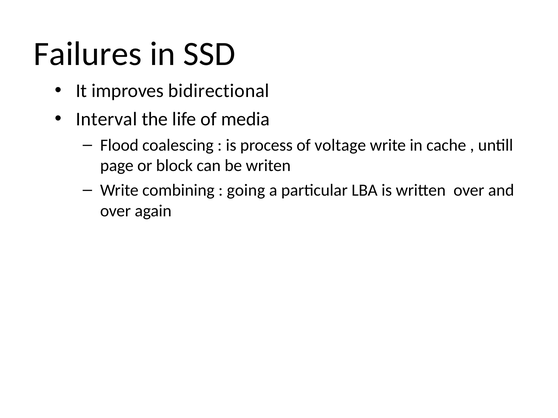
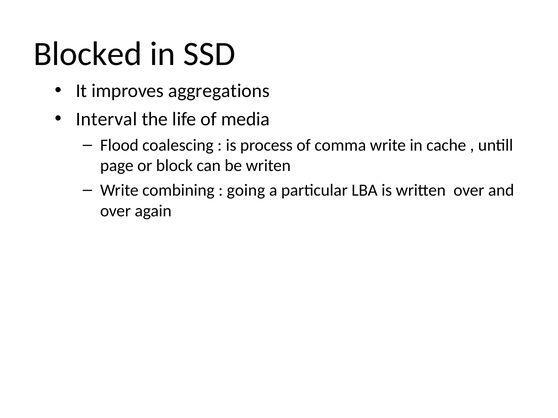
Failures: Failures -> Blocked
bidirectional: bidirectional -> aggregations
voltage: voltage -> comma
